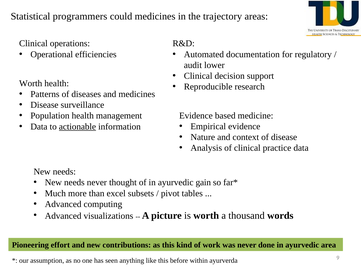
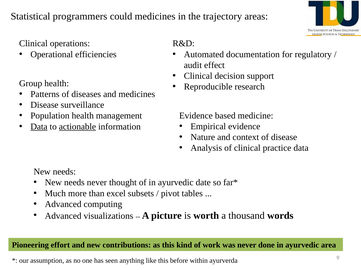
lower: lower -> effect
Worth at (31, 84): Worth -> Group
Data at (39, 127) underline: none -> present
gain: gain -> date
